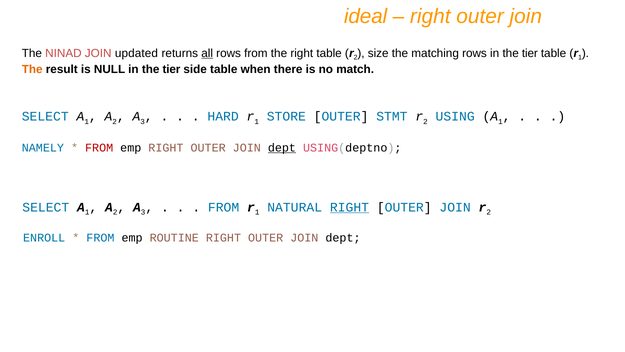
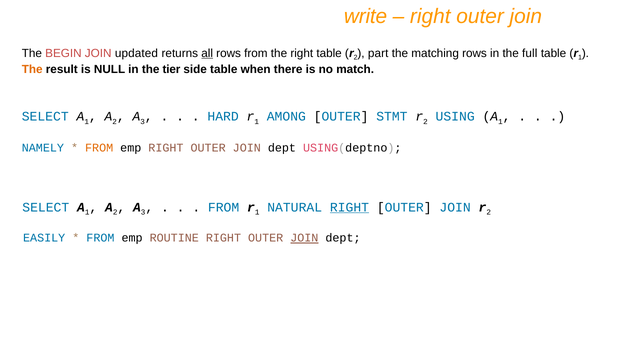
ideal: ideal -> write
NINAD: NINAD -> BEGIN
size: size -> part
rows in the tier: tier -> full
STORE: STORE -> AMONG
FROM at (99, 147) colour: red -> orange
dept at (282, 147) underline: present -> none
ENROLL: ENROLL -> EASILY
JOIN at (304, 238) underline: none -> present
